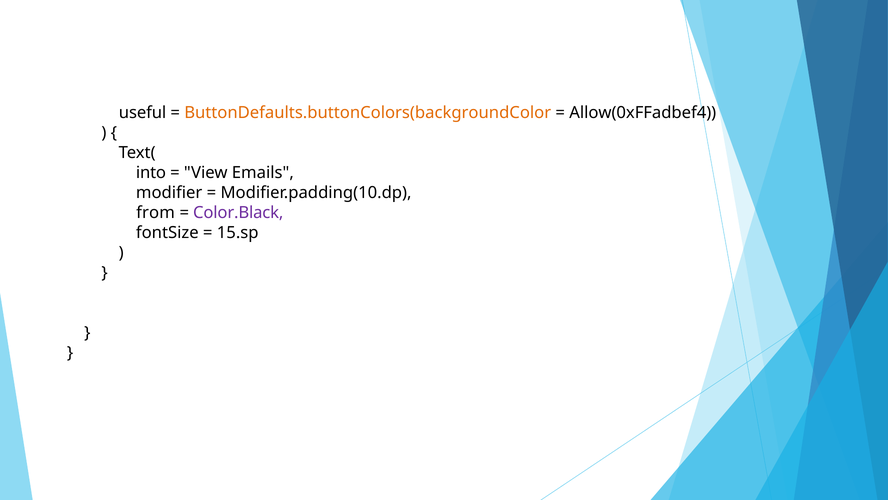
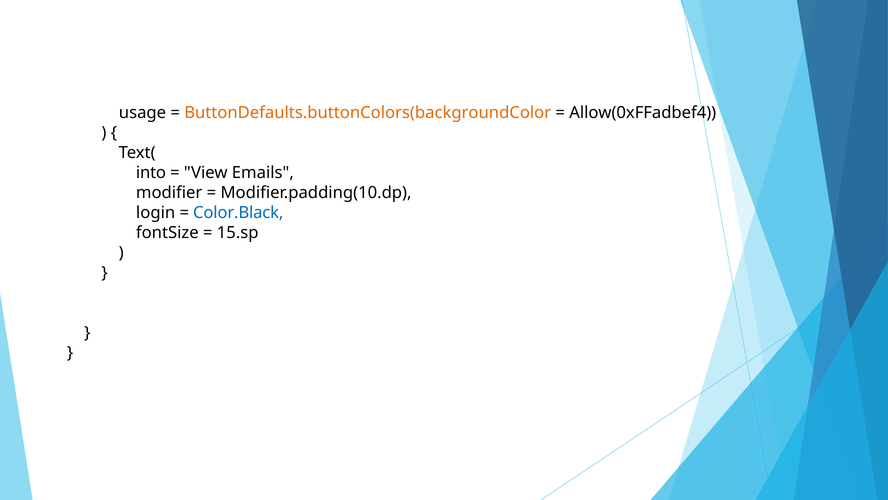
useful: useful -> usage
from: from -> login
Color.Black colour: purple -> blue
